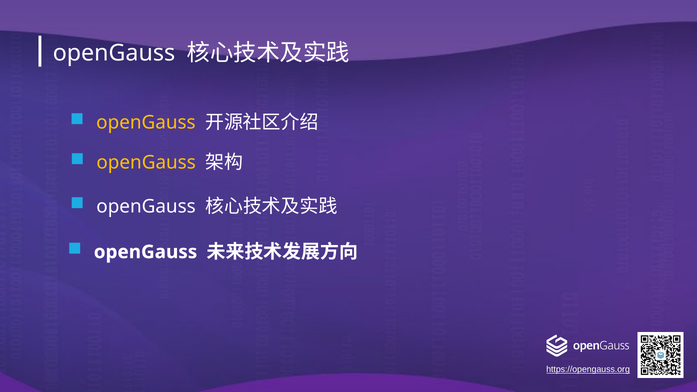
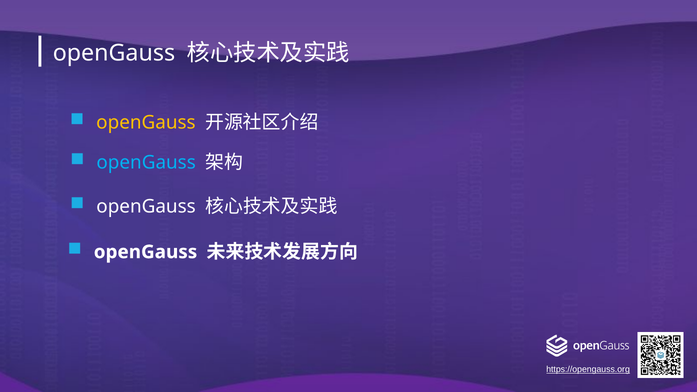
openGauss at (146, 163) colour: yellow -> light blue
